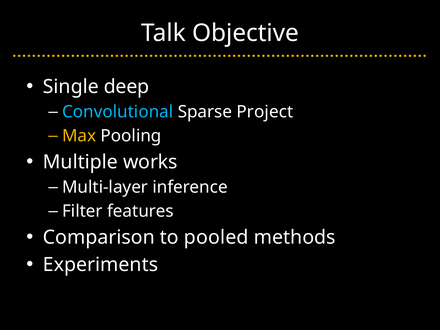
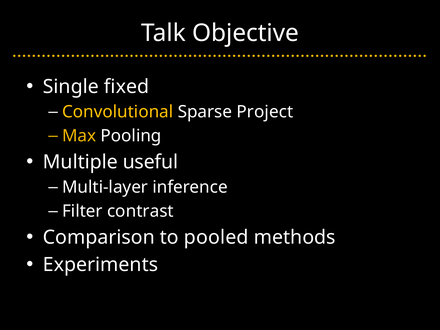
deep: deep -> fixed
Convolutional colour: light blue -> yellow
works: works -> useful
features: features -> contrast
